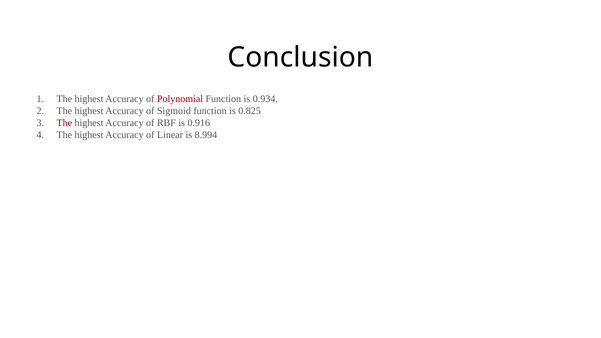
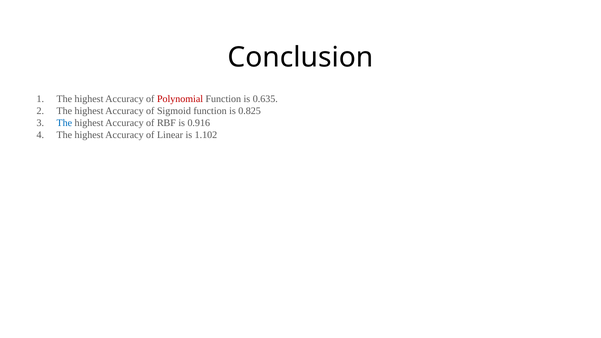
0.934: 0.934 -> 0.635
The at (64, 123) colour: red -> blue
8.994: 8.994 -> 1.102
